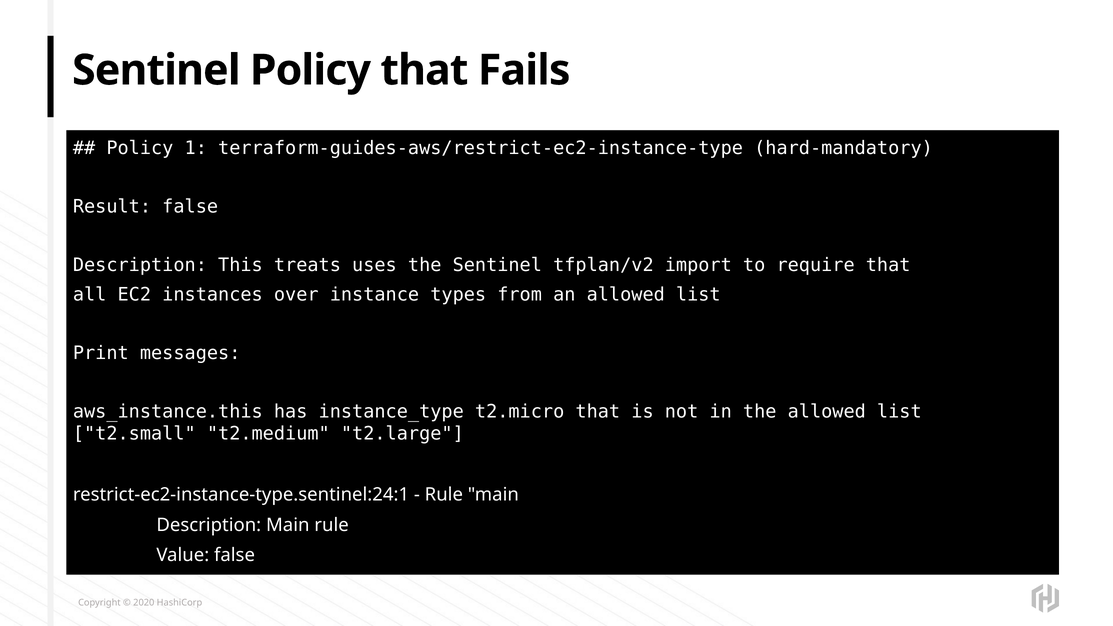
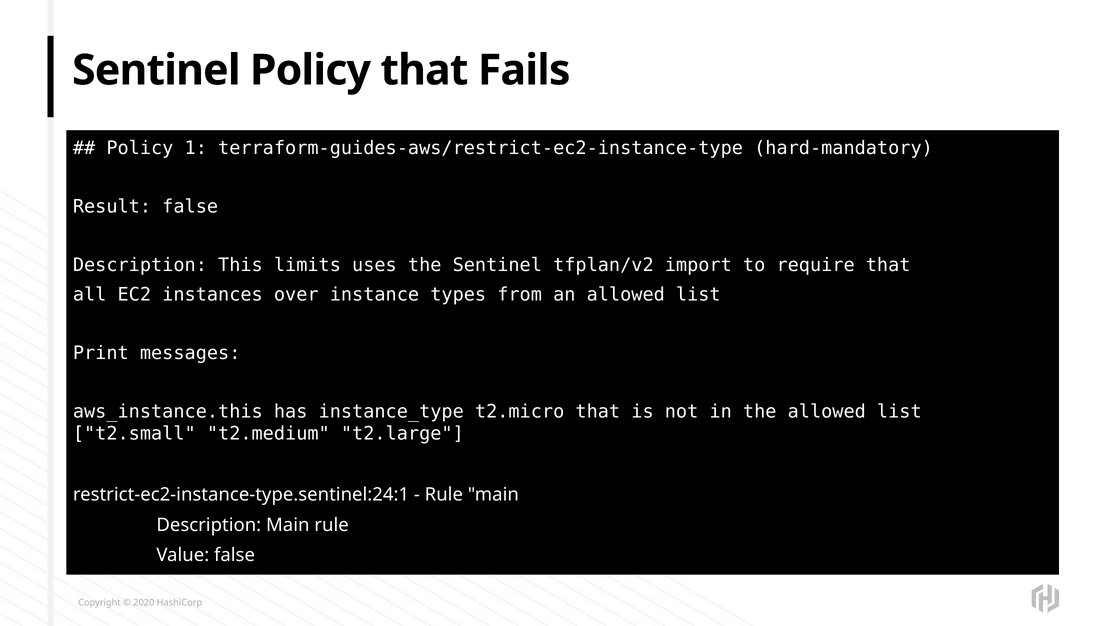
treats: treats -> limits
